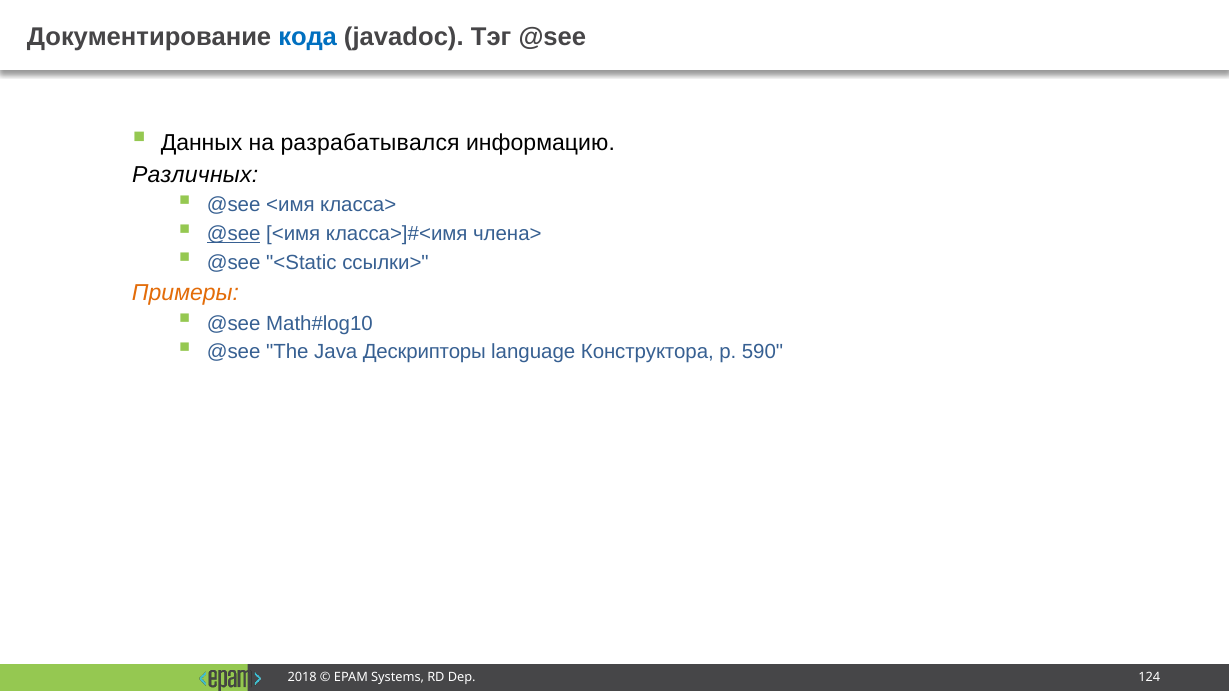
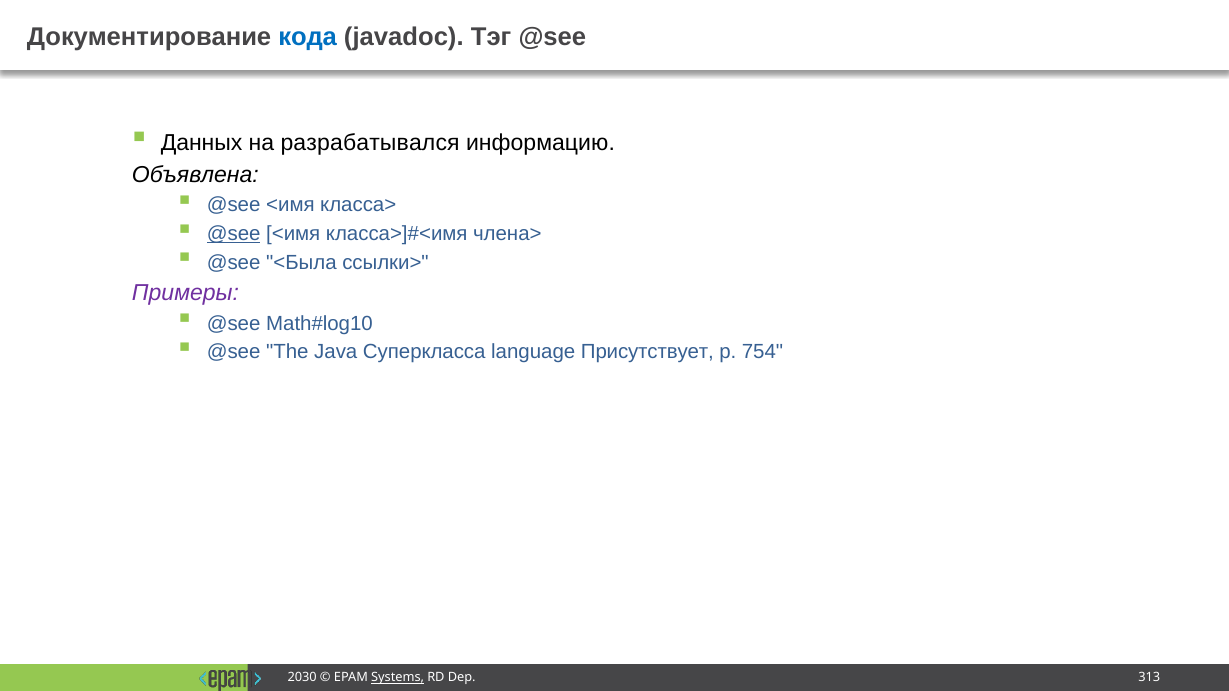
Различных: Различных -> Объявлена
<Static: <Static -> <Была
Примеры colour: orange -> purple
Дескрипторы: Дескрипторы -> Суперкласса
Конструктора: Конструктора -> Присутствует
590: 590 -> 754
2018: 2018 -> 2030
Systems underline: none -> present
124: 124 -> 313
